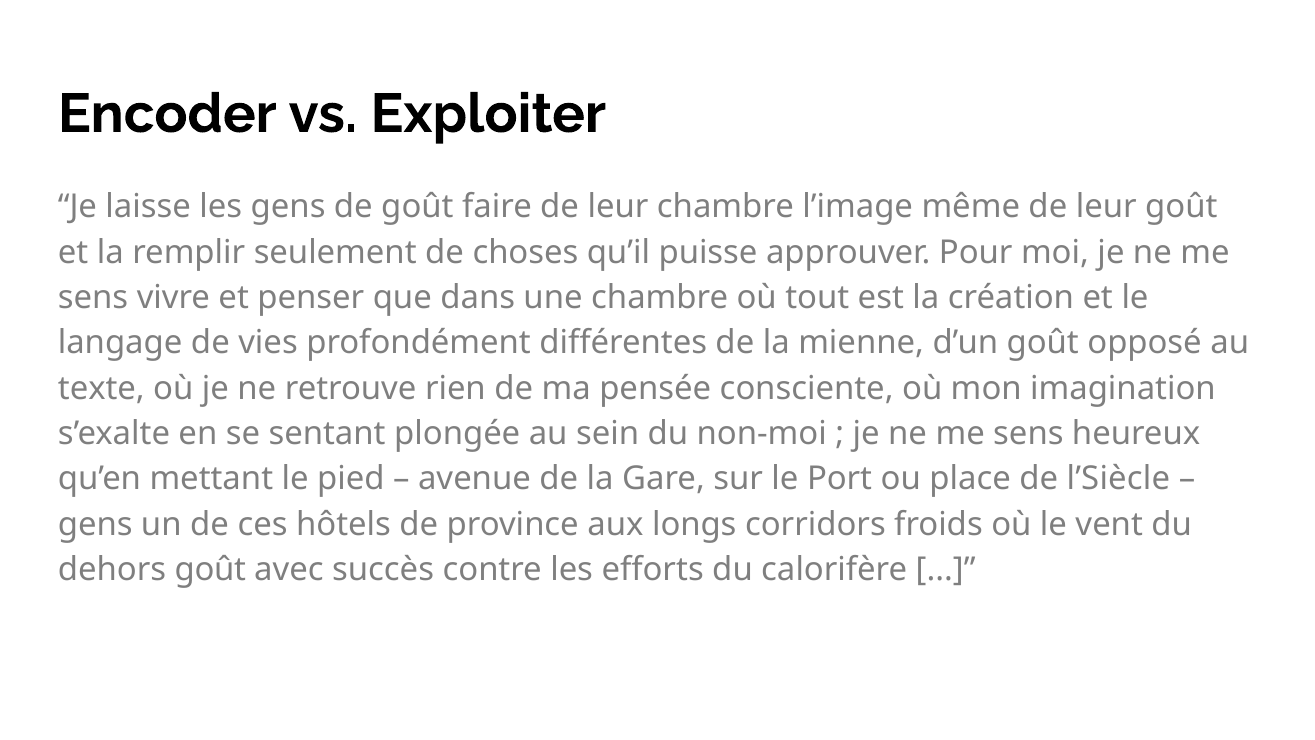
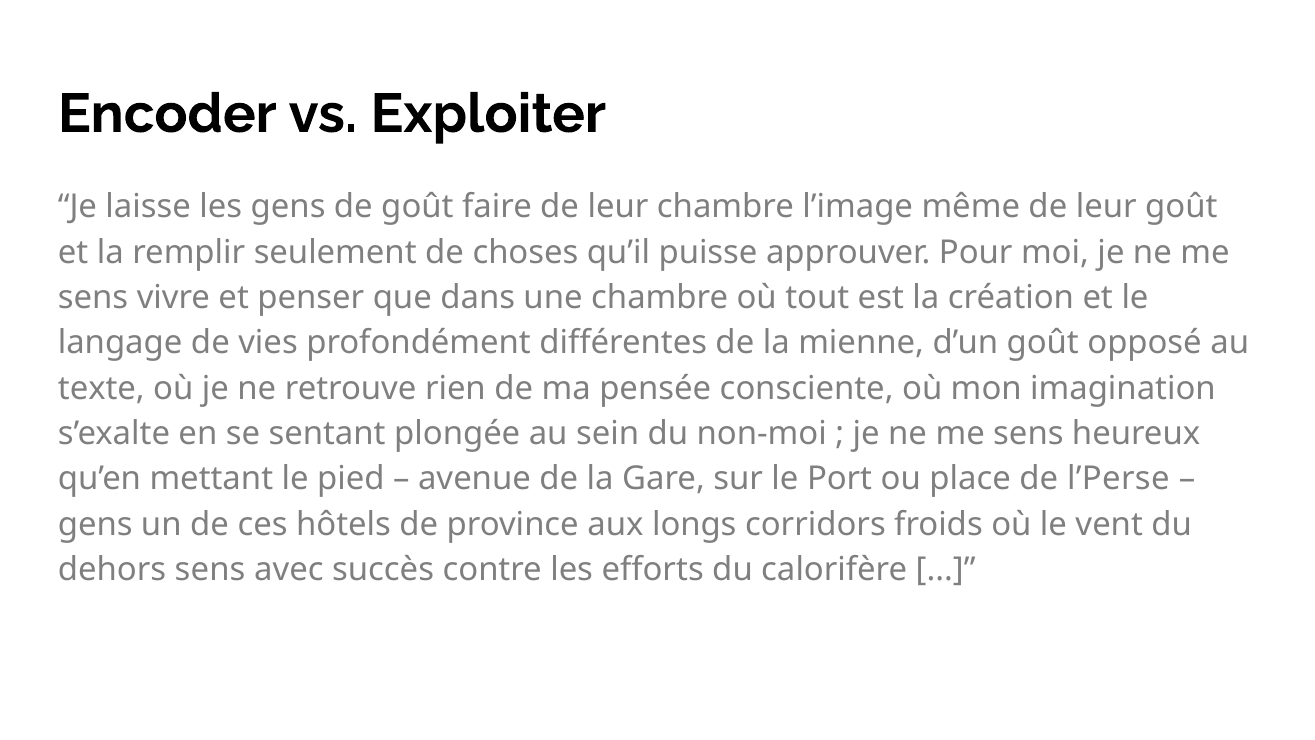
l’Siècle: l’Siècle -> l’Perse
dehors goût: goût -> sens
